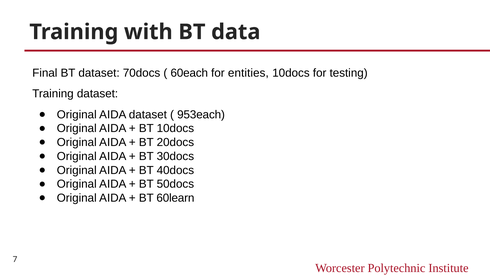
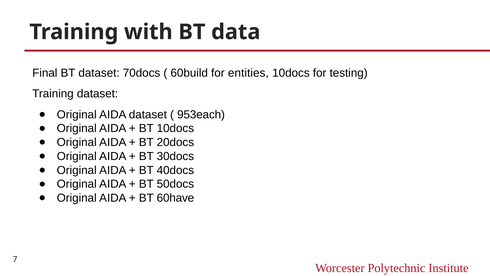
60each: 60each -> 60build
60learn: 60learn -> 60have
